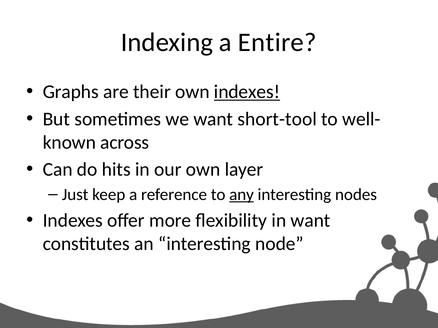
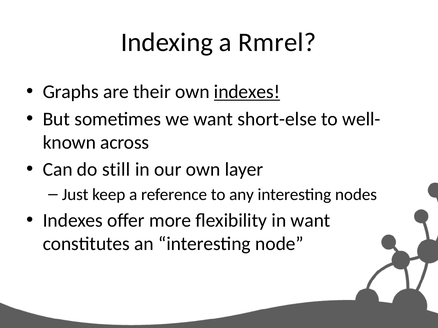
Entire: Entire -> Rmrel
short-tool: short-tool -> short-else
hits: hits -> still
any underline: present -> none
